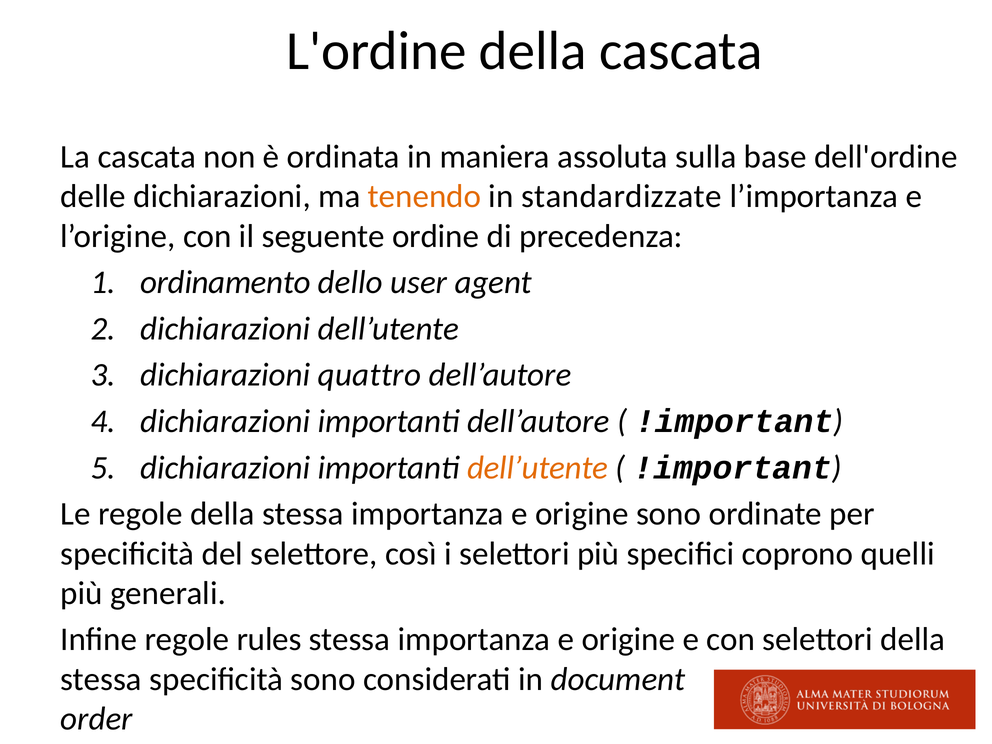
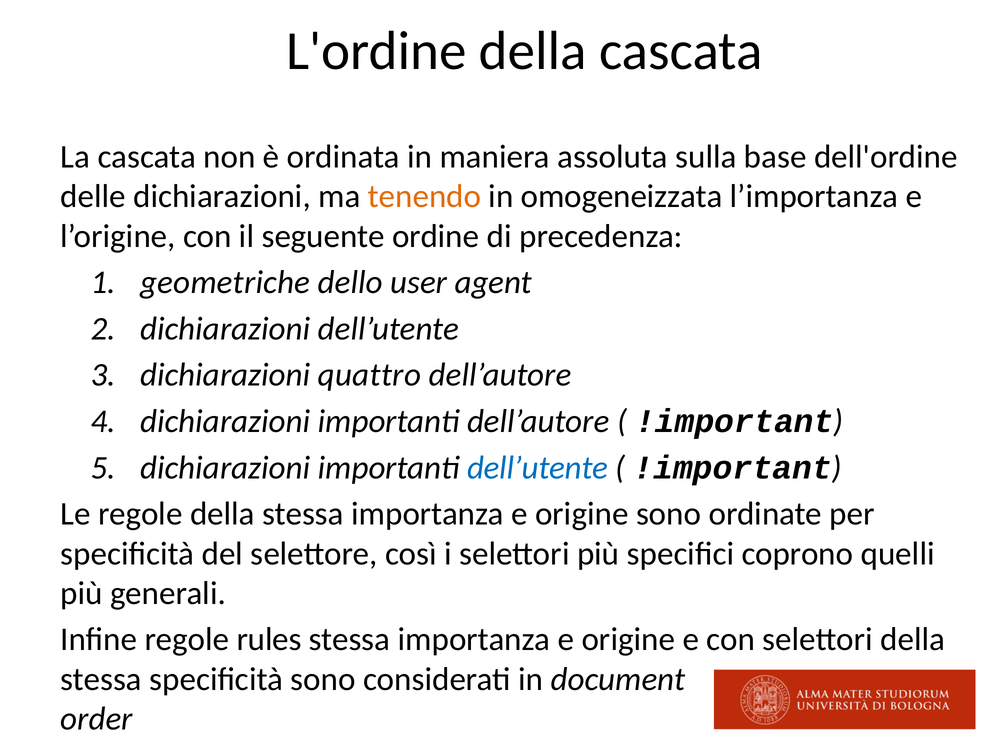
standardizzate: standardizzate -> omogeneizzata
ordinamento: ordinamento -> geometriche
dell’utente at (538, 468) colour: orange -> blue
